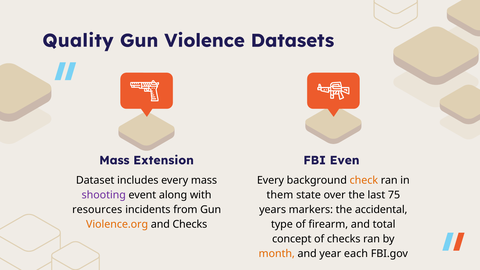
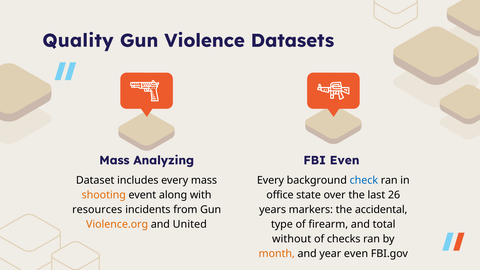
Extension: Extension -> Analyzing
check colour: orange -> blue
shooting colour: purple -> orange
them: them -> office
75: 75 -> 26
and Checks: Checks -> United
concept: concept -> without
year each: each -> even
